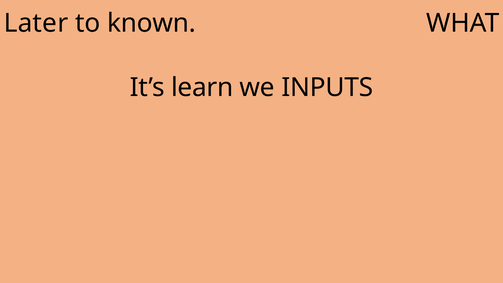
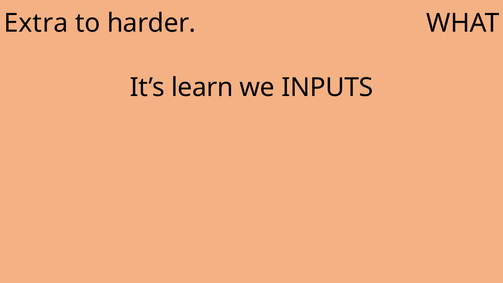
Later: Later -> Extra
known: known -> harder
